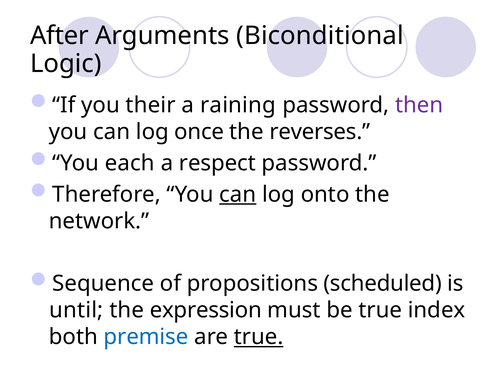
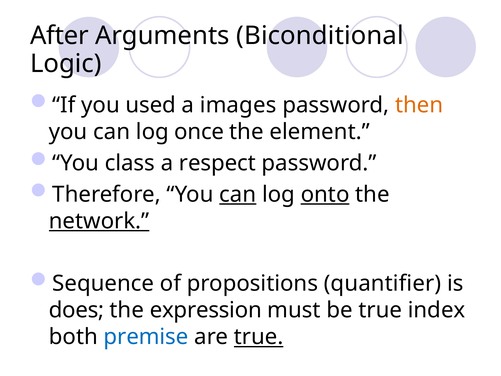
their: their -> used
raining: raining -> images
then colour: purple -> orange
reverses: reverses -> element
each: each -> class
onto underline: none -> present
network underline: none -> present
scheduled: scheduled -> quantifier
until: until -> does
